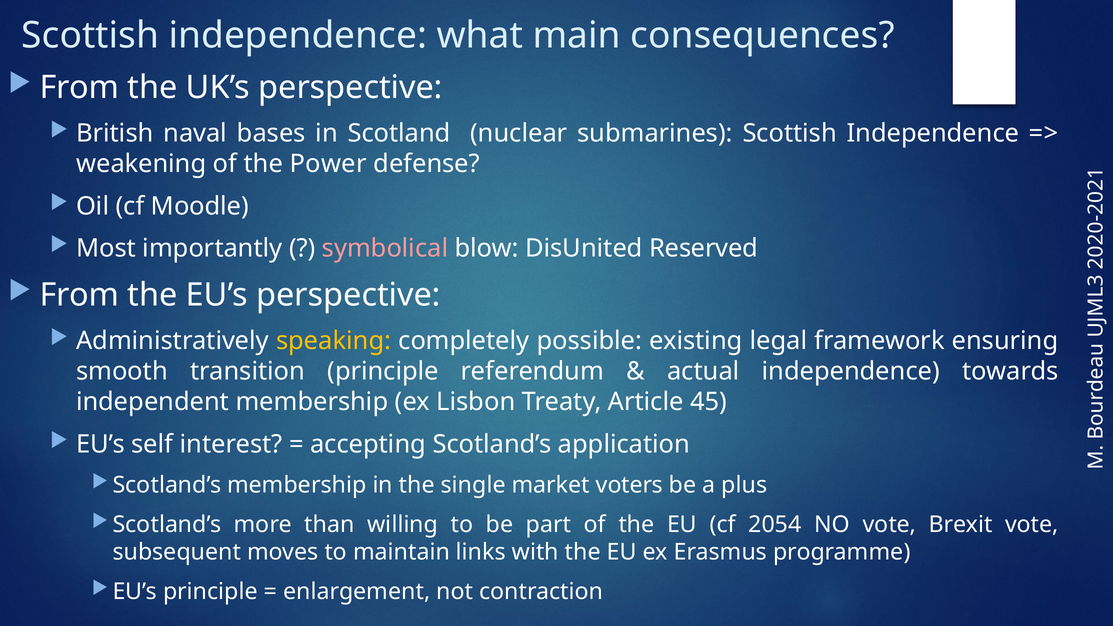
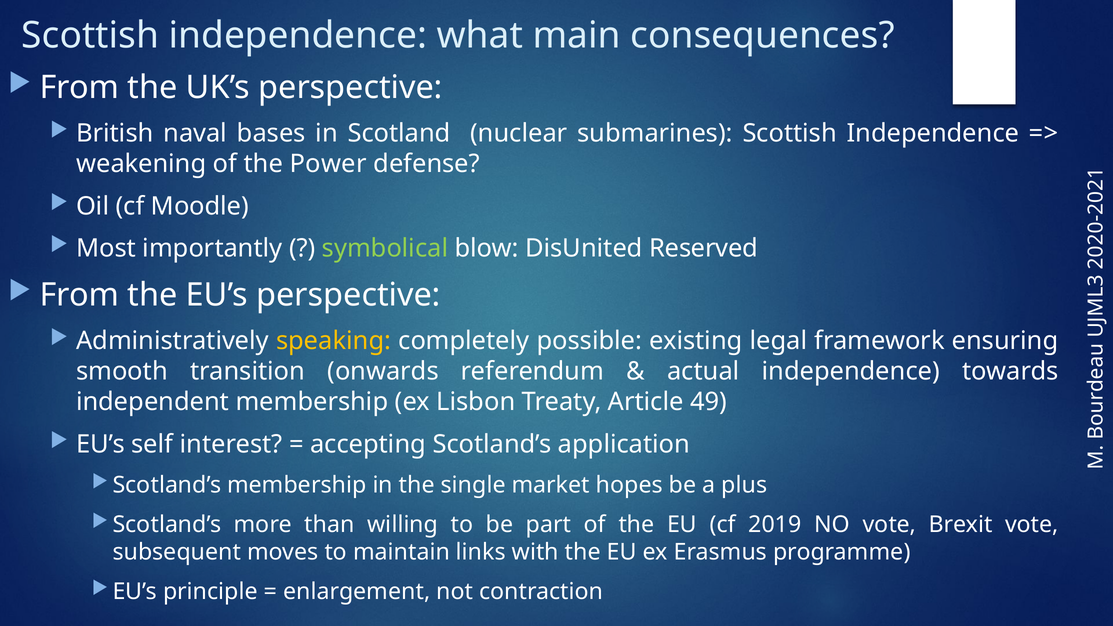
symbolical colour: pink -> light green
transition principle: principle -> onwards
45: 45 -> 49
voters: voters -> hopes
2054: 2054 -> 2019
